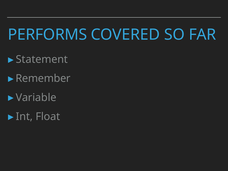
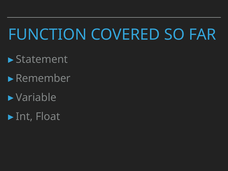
PERFORMS: PERFORMS -> FUNCTION
